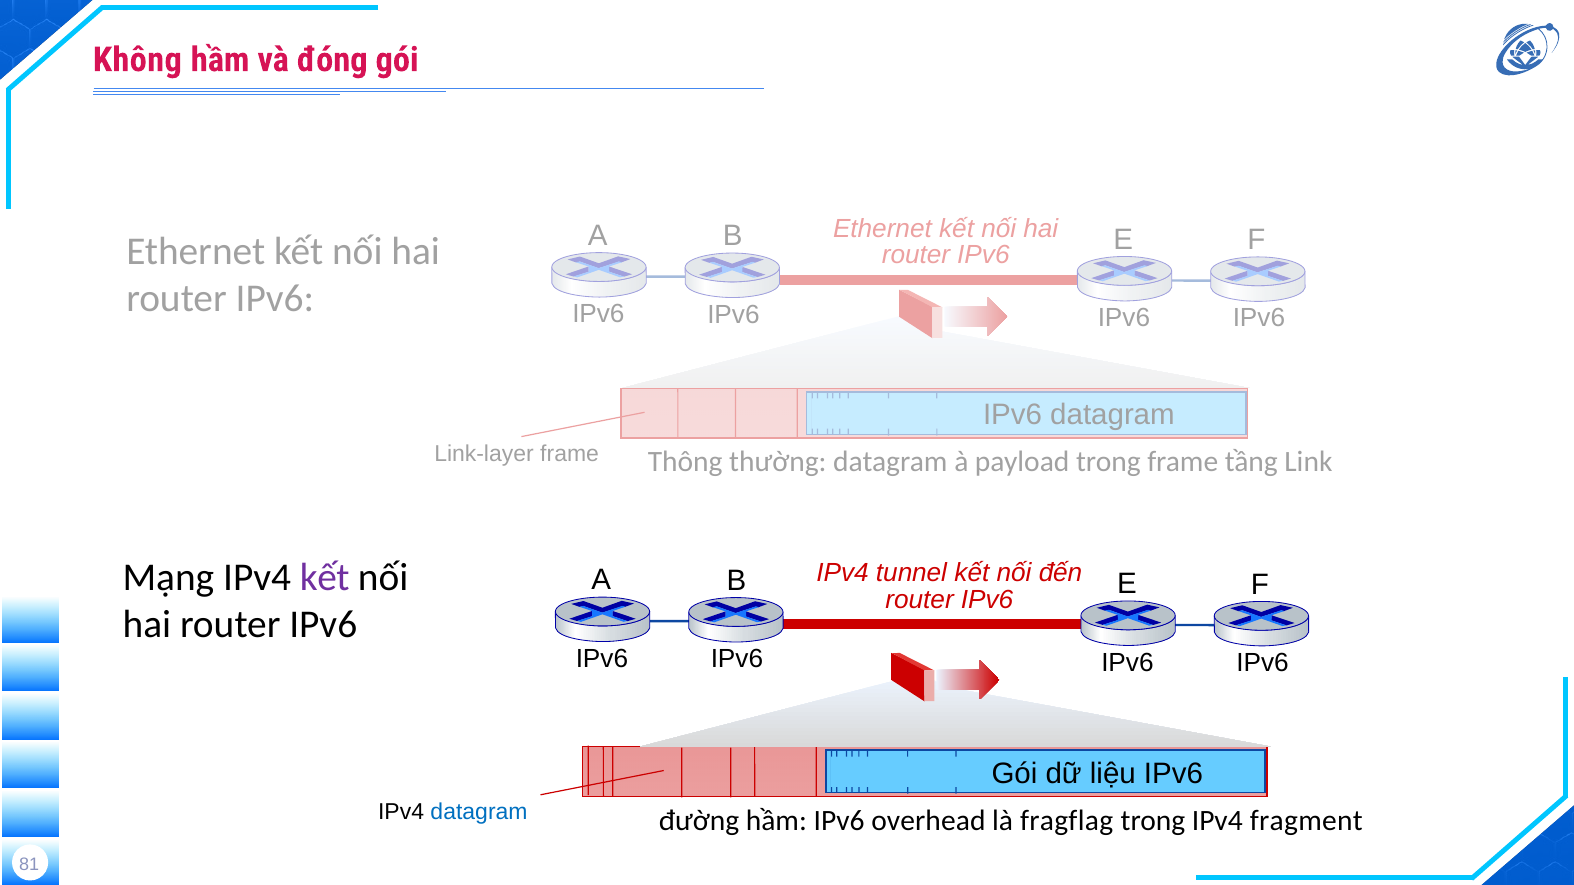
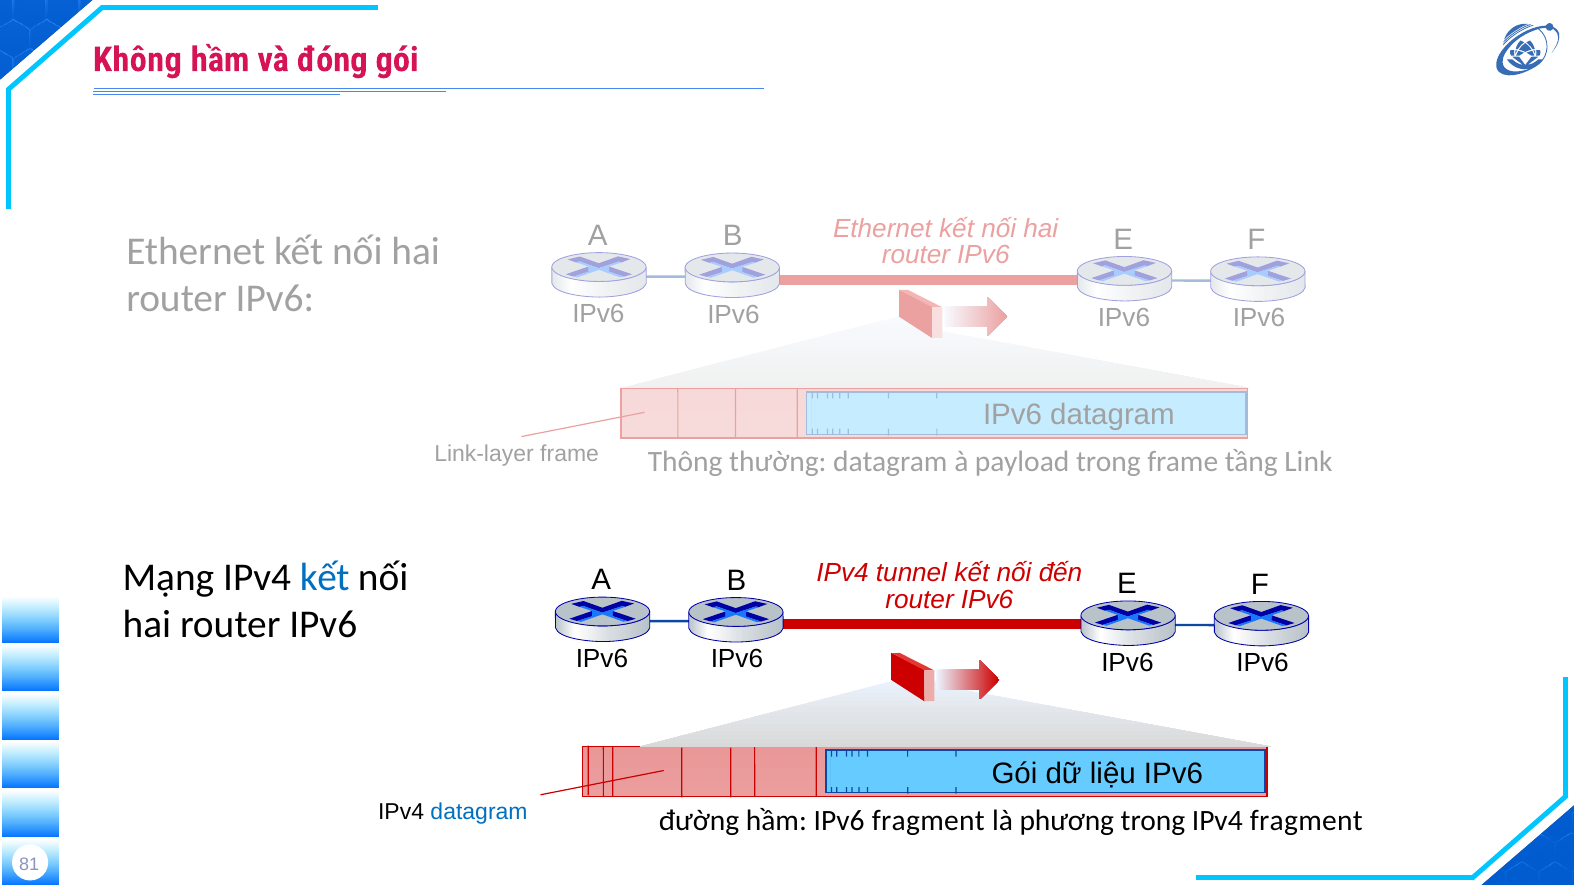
kết at (325, 577) colour: purple -> blue
IPv6 overhead: overhead -> fragment
fragflag: fragflag -> phương
